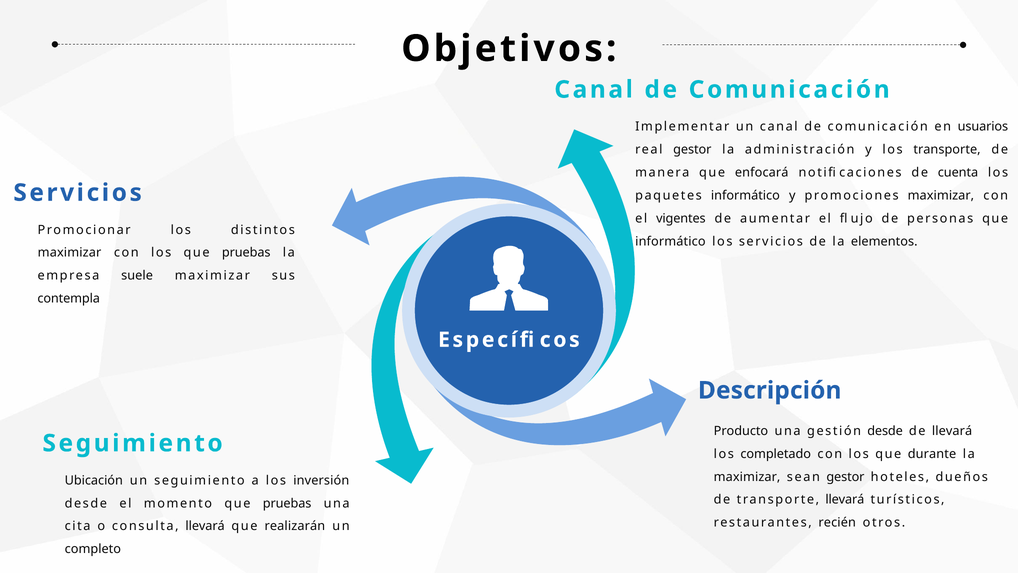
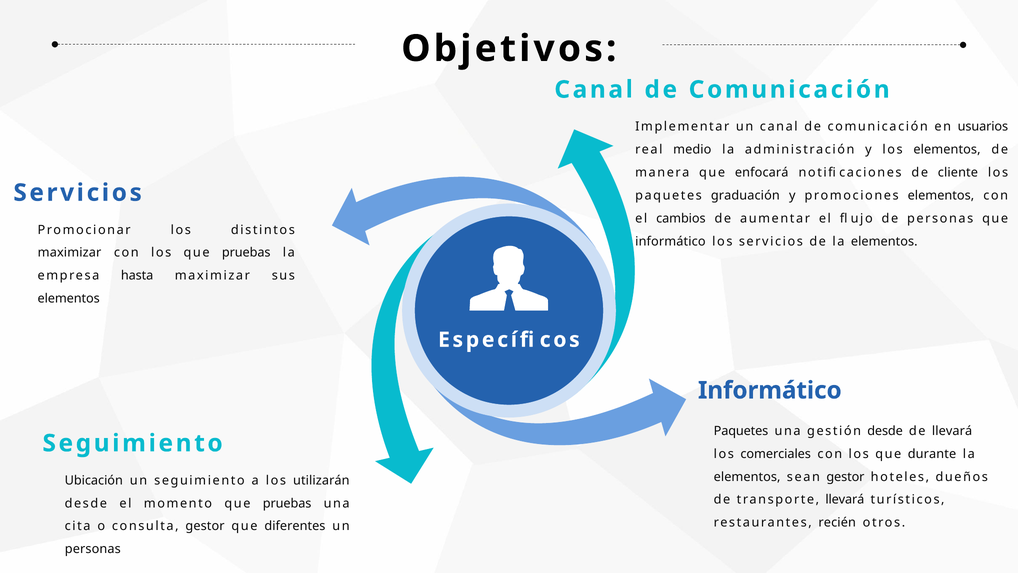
real gestor: gestor -> medio
los transporte: transporte -> elementos
cuenta: cuenta -> cliente
paquetes informático: informático -> graduación
promociones maximizar: maximizar -> elementos
vigentes: vigentes -> cambios
suele: suele -> hasta
contempla at (69, 298): contempla -> elementos
Descripción at (770, 390): Descripción -> Informático
Producto at (741, 431): Producto -> Paquetes
completado: completado -> comerciales
maximizar at (747, 477): maximizar -> elementos
inversión: inversión -> utilizarán
consulta llevará: llevará -> gestor
realizarán: realizarán -> diferentes
completo at (93, 549): completo -> personas
